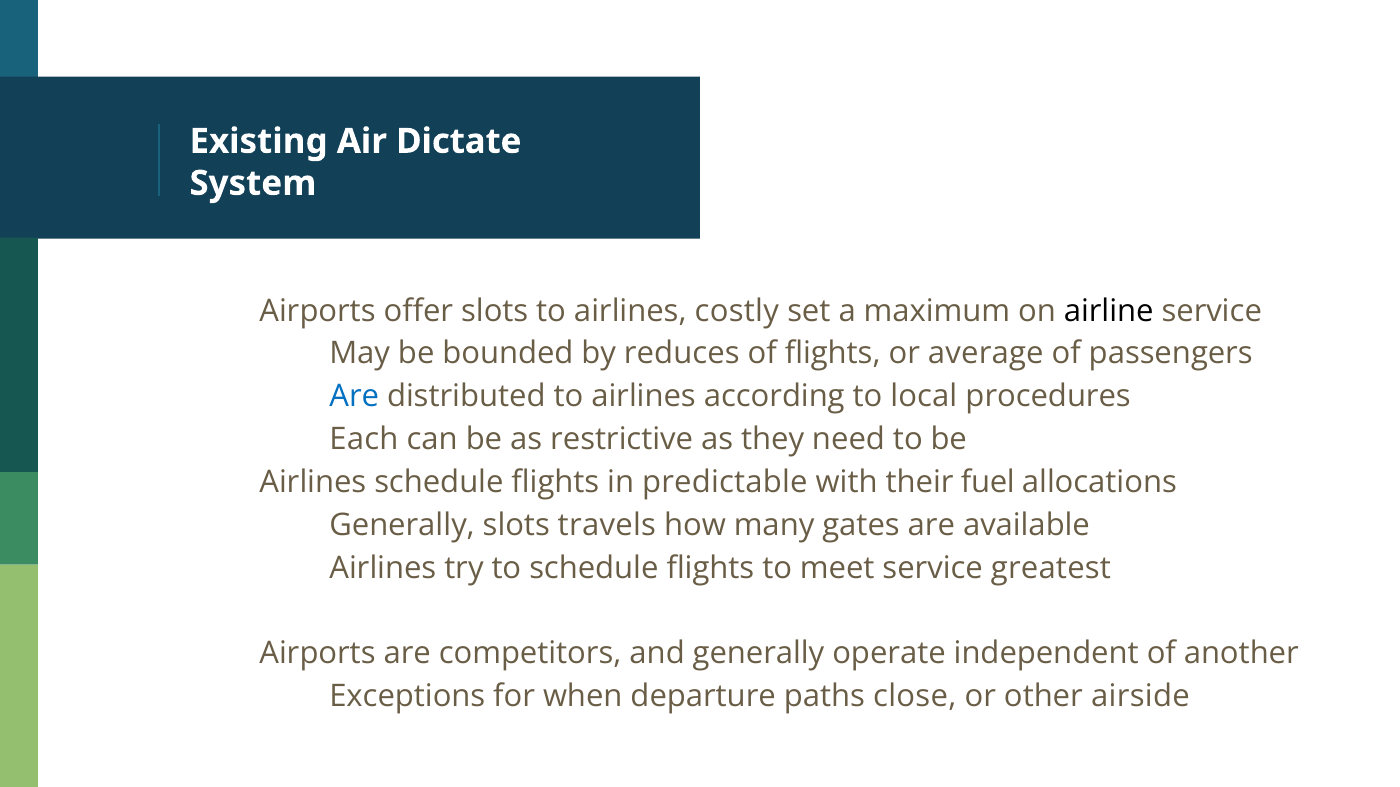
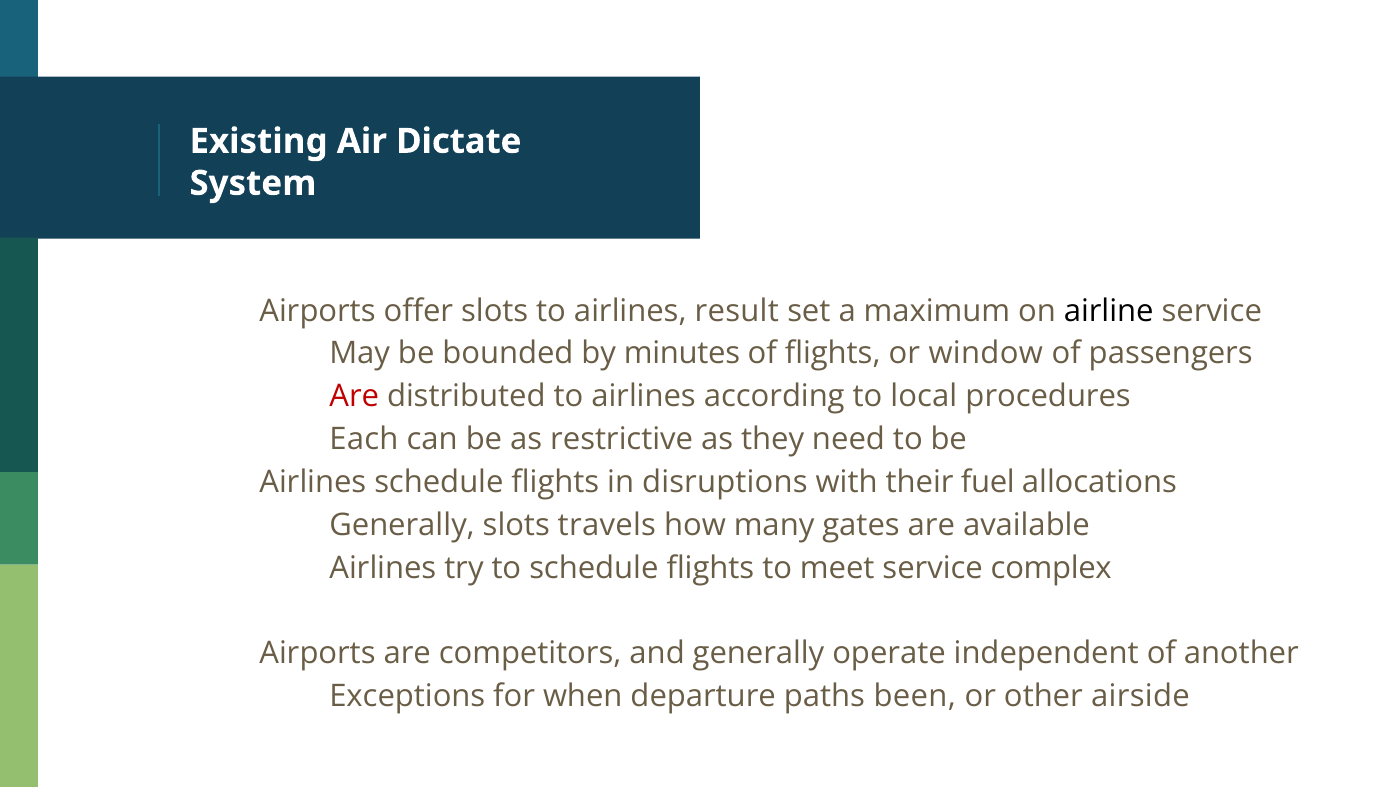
costly: costly -> result
reduces: reduces -> minutes
average: average -> window
Are at (354, 397) colour: blue -> red
predictable: predictable -> disruptions
greatest: greatest -> complex
close: close -> been
